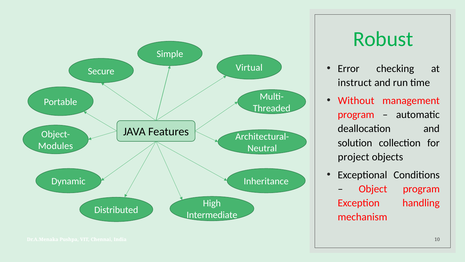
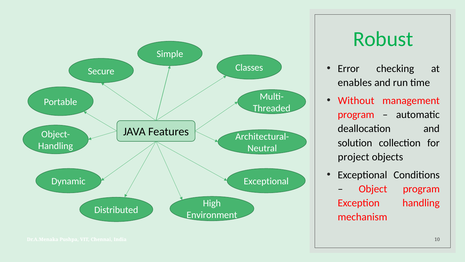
Virtual: Virtual -> Classes
instruct: instruct -> enables
Modules at (56, 146): Modules -> Handling
Inheritance at (266, 181): Inheritance -> Exceptional
Intermediate: Intermediate -> Environment
